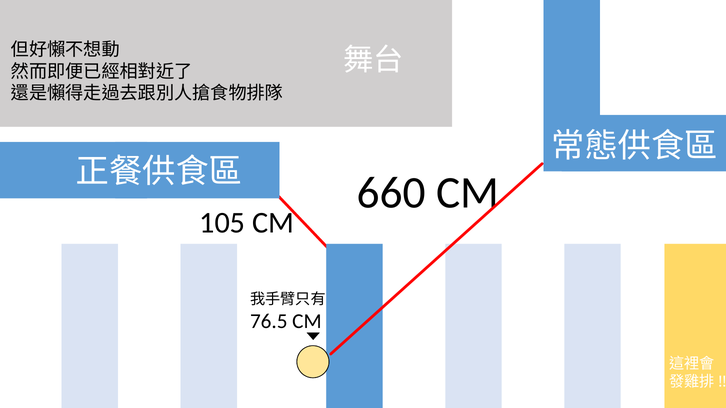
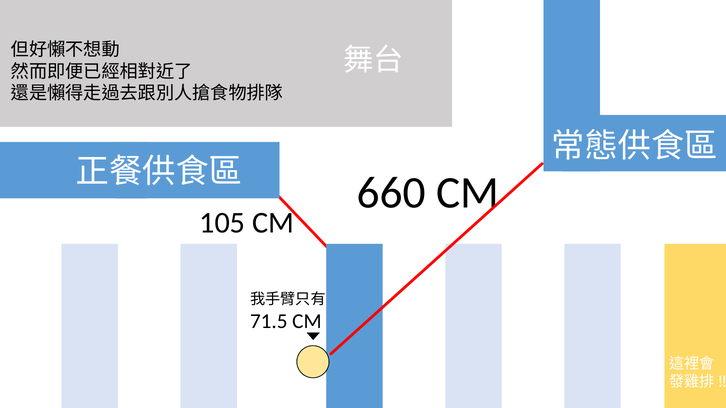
76.5: 76.5 -> 71.5
